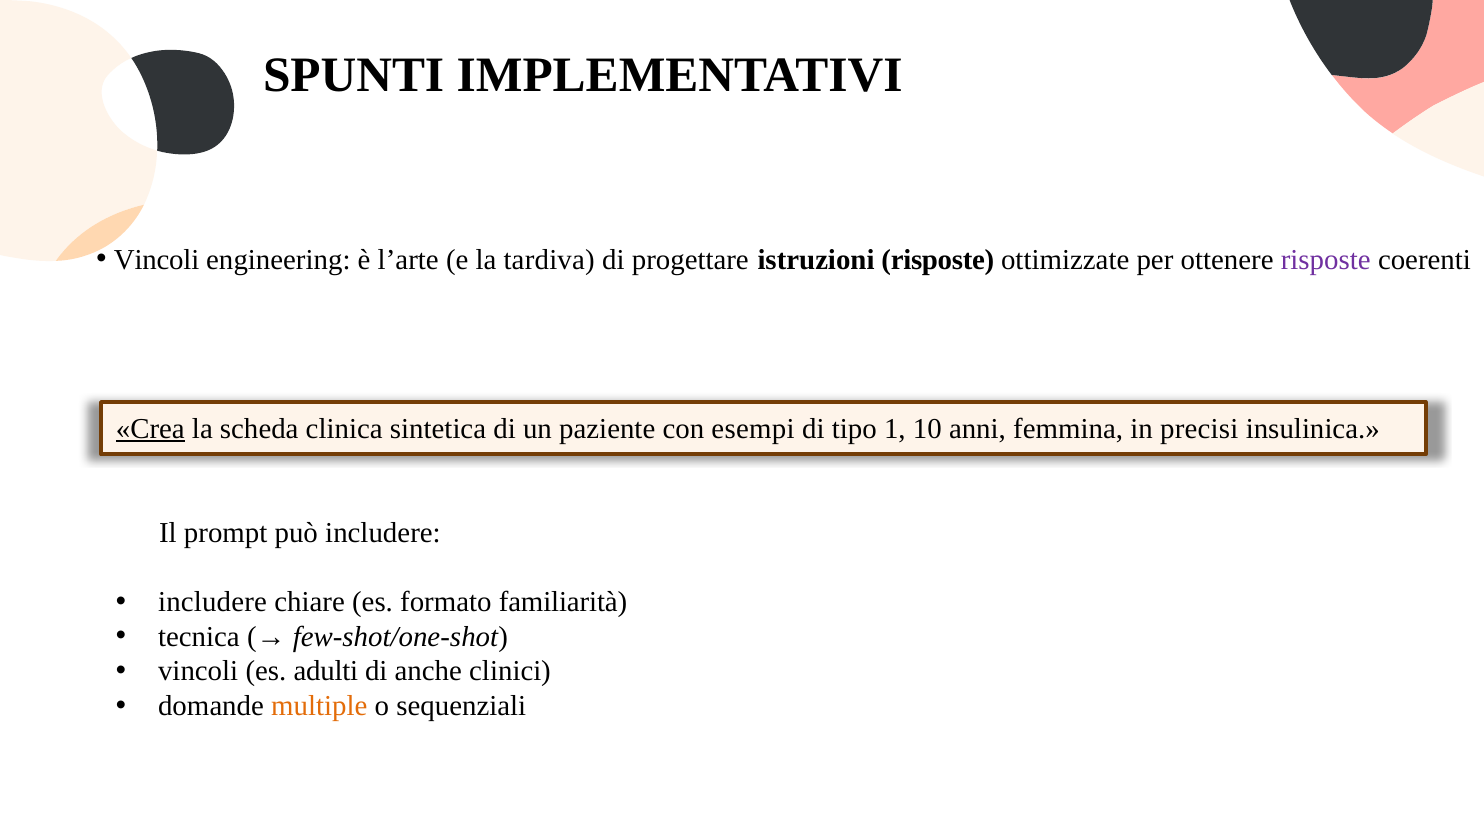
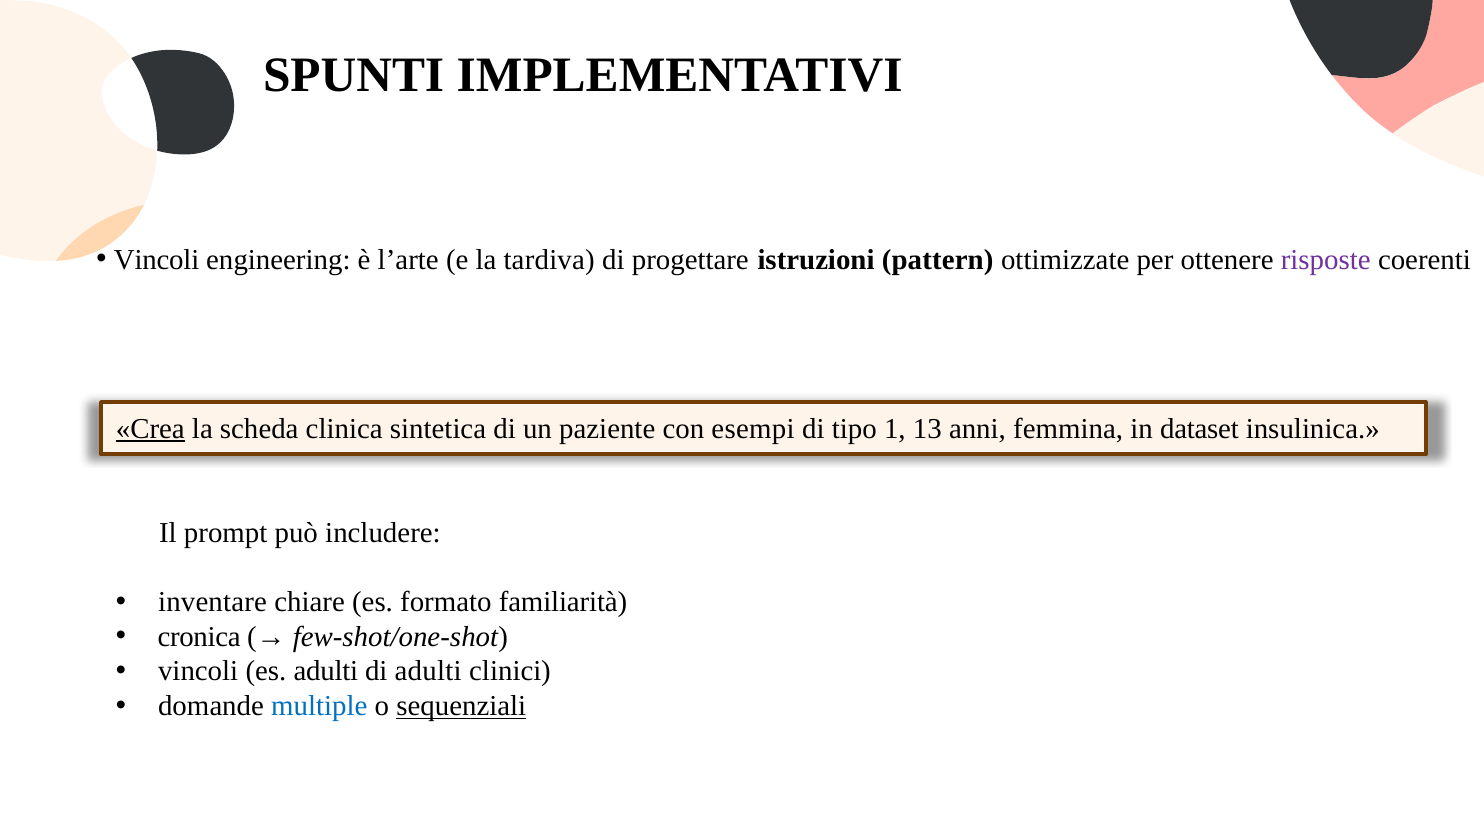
istruzioni risposte: risposte -> pattern
10: 10 -> 13
precisi: precisi -> dataset
includere at (212, 602): includere -> inventare
tecnica: tecnica -> cronica
di anche: anche -> adulti
multiple colour: orange -> blue
sequenziali underline: none -> present
